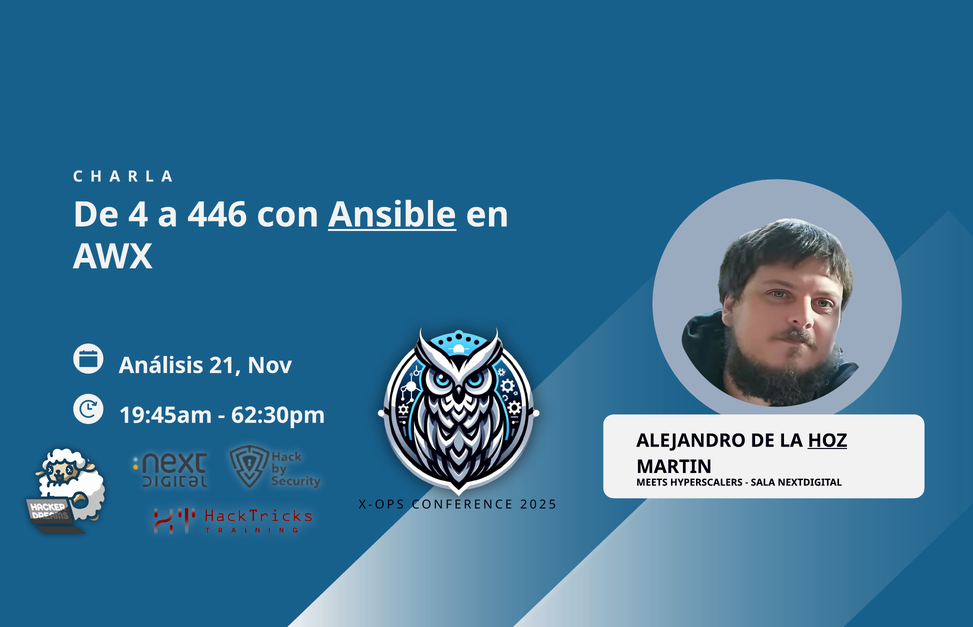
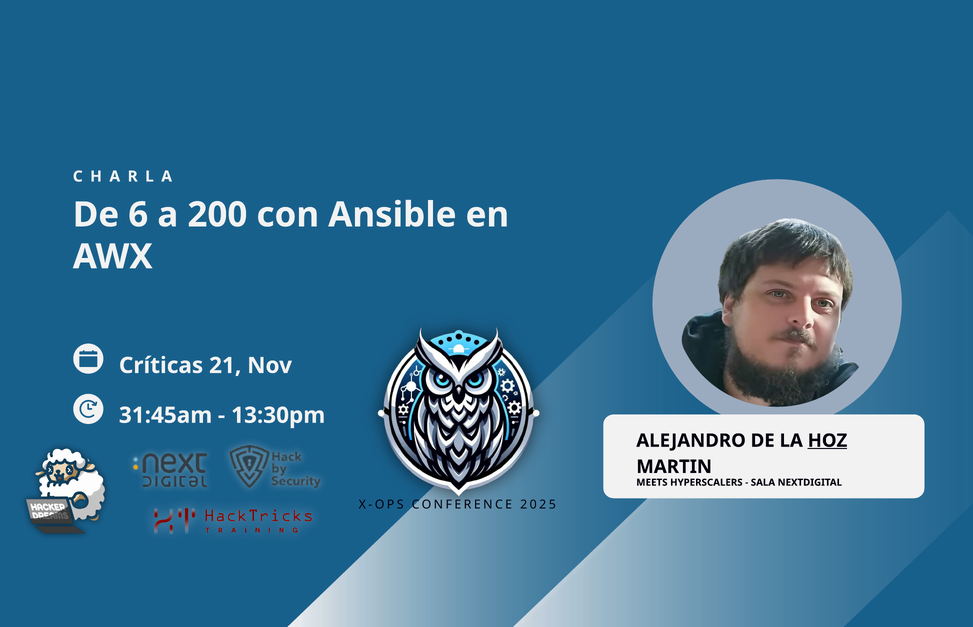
4: 4 -> 6
446: 446 -> 200
Ansible underline: present -> none
Análisis: Análisis -> Críticas
19:45am: 19:45am -> 31:45am
62:30pm: 62:30pm -> 13:30pm
